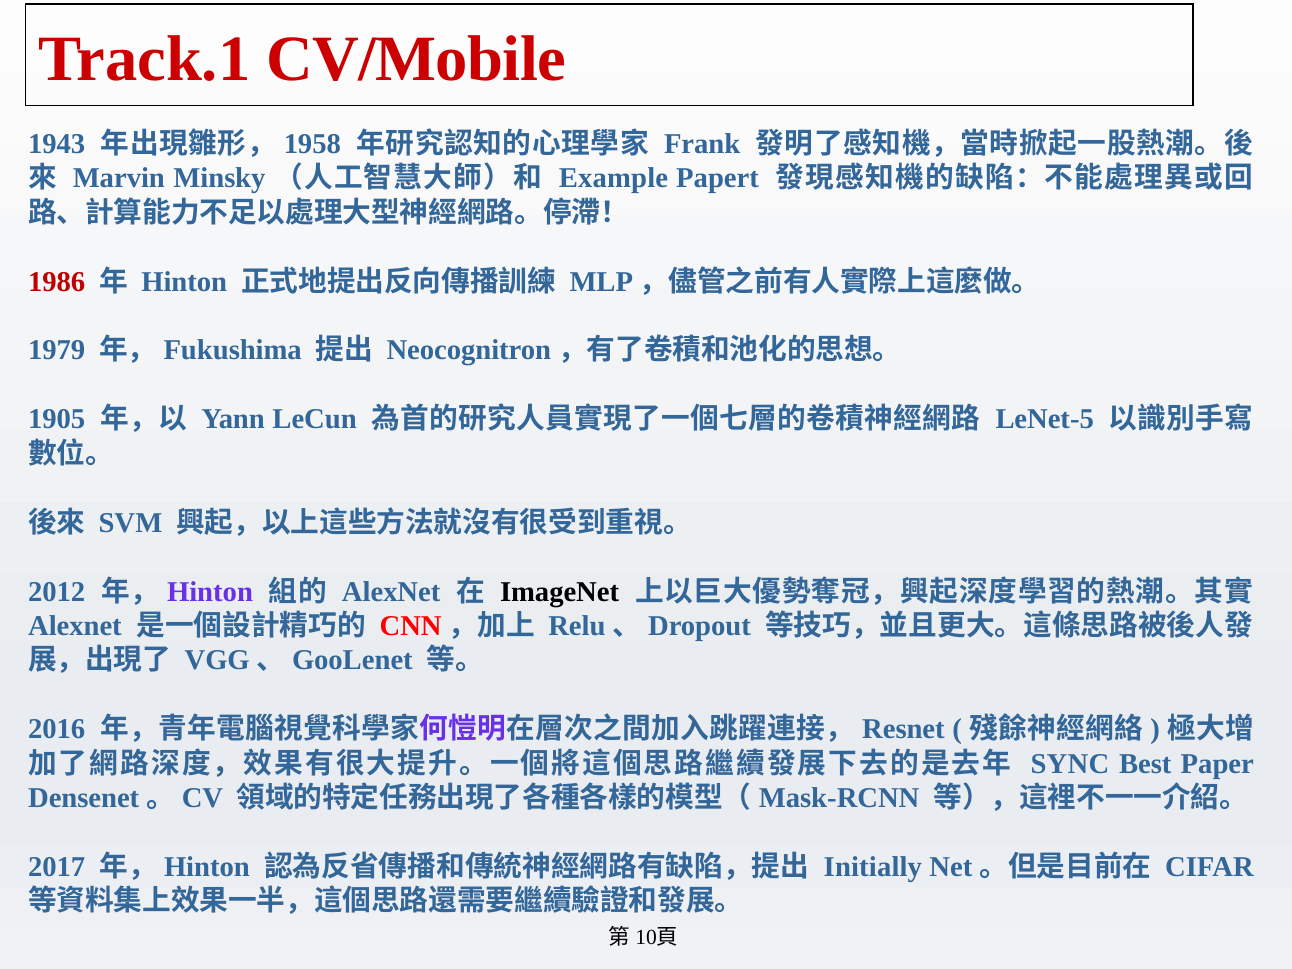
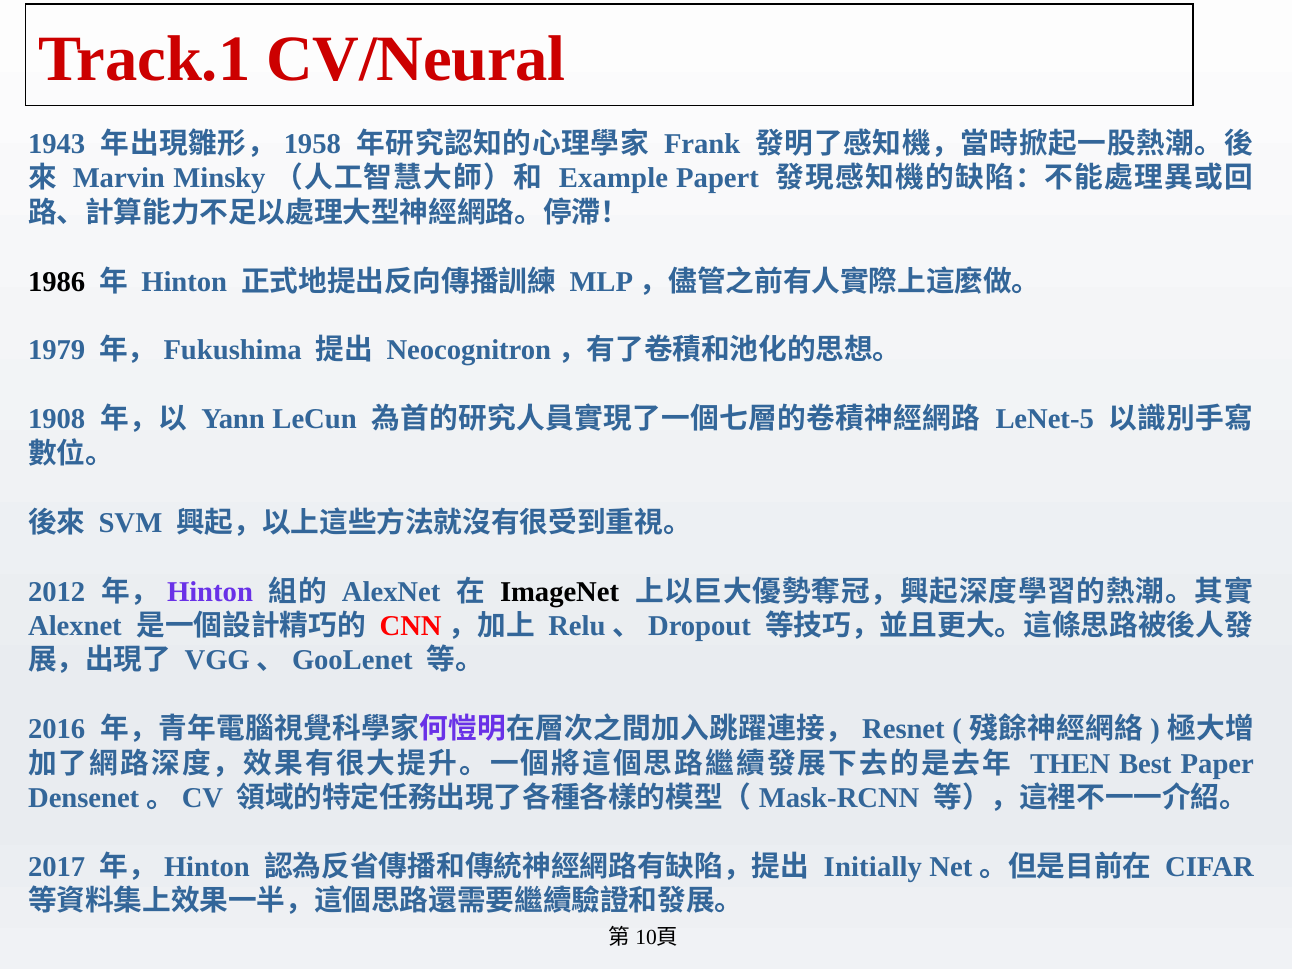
CV/Mobile: CV/Mobile -> CV/Neural
1986 colour: red -> black
1905: 1905 -> 1908
SYNC: SYNC -> THEN
